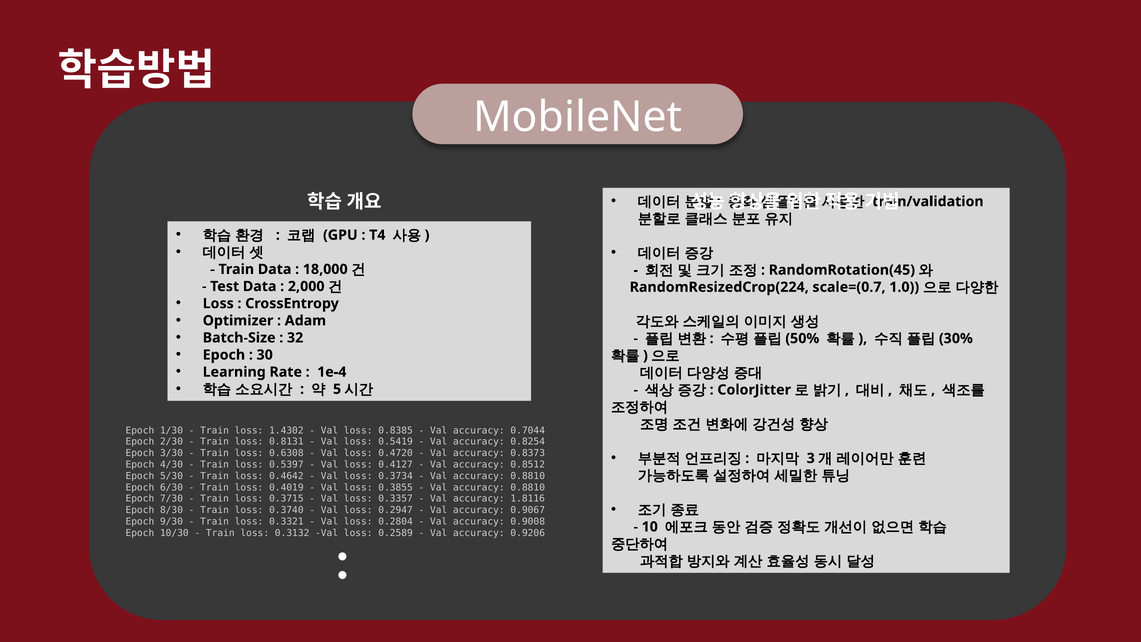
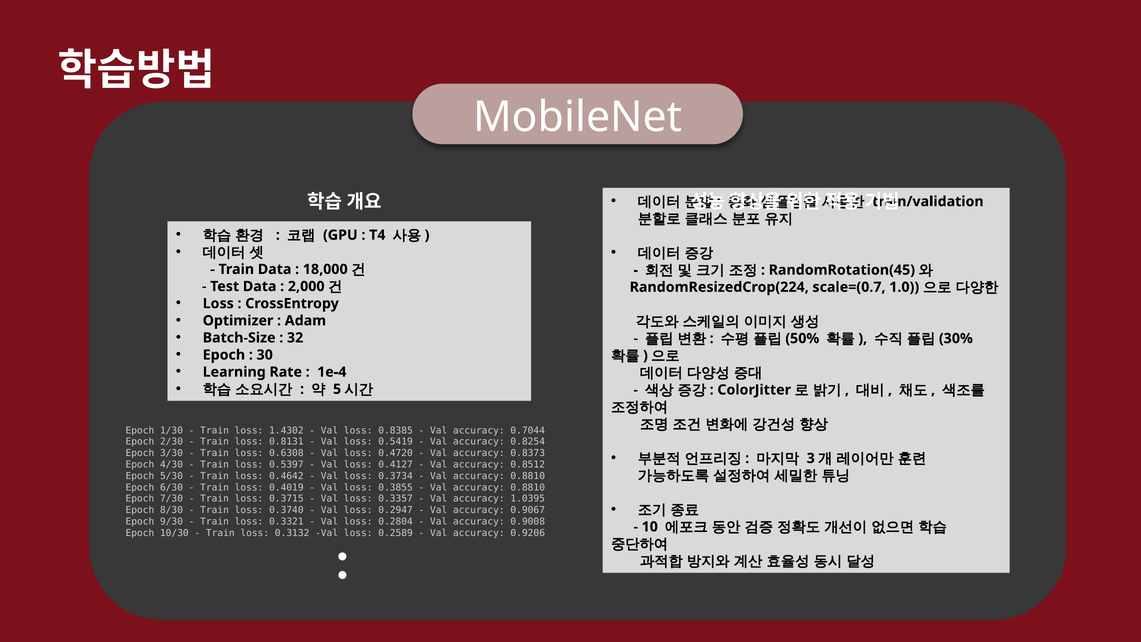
1.8116: 1.8116 -> 1.0395
